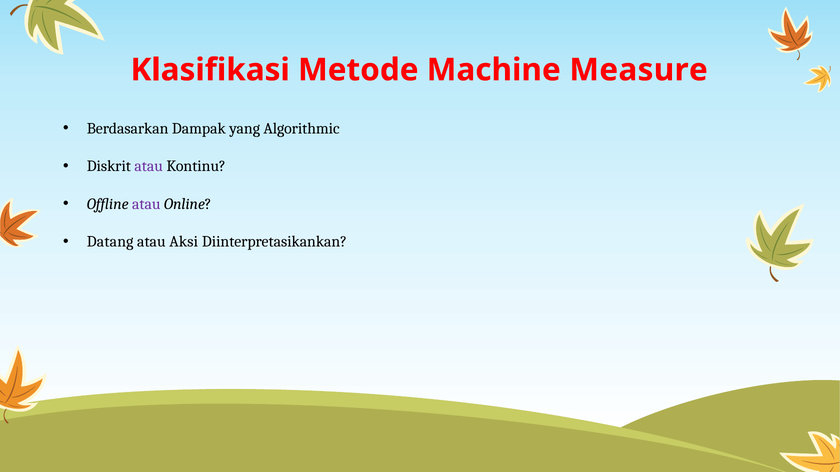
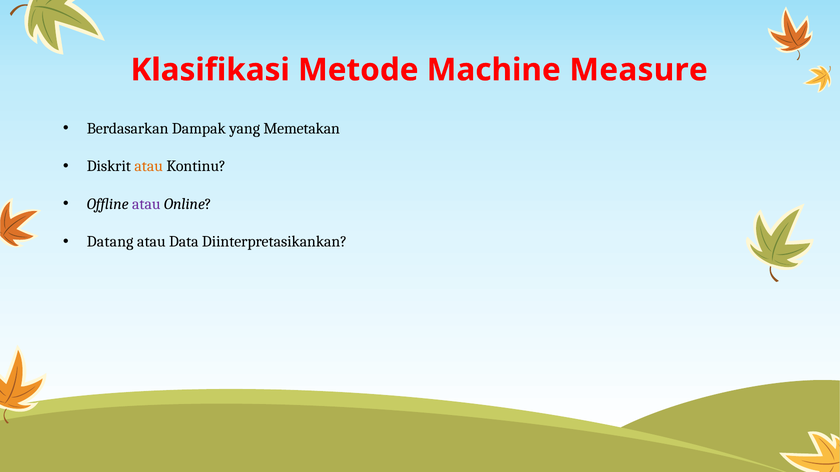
Algorithmic: Algorithmic -> Memetakan
atau at (149, 166) colour: purple -> orange
Aksi: Aksi -> Data
